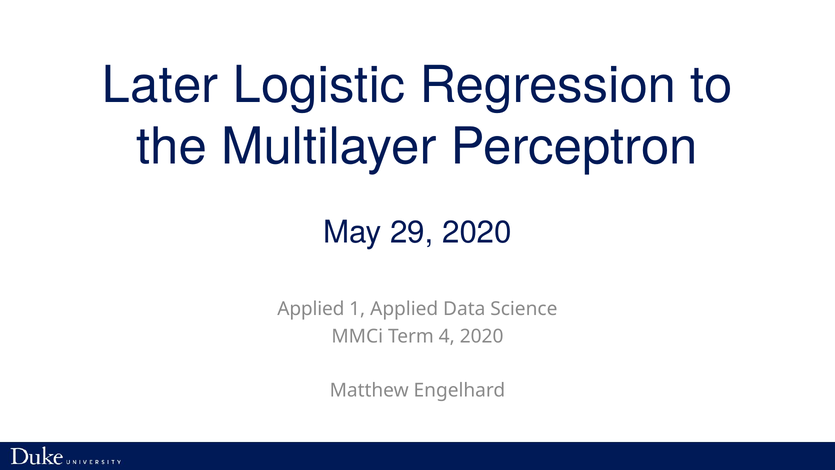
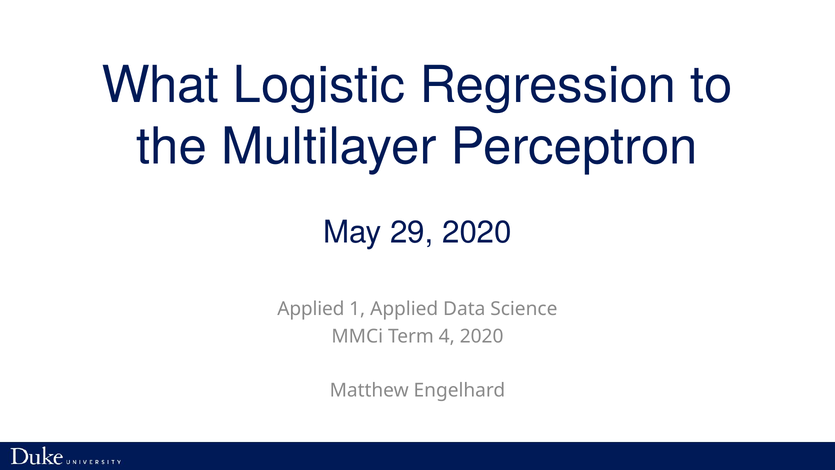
Later: Later -> What
